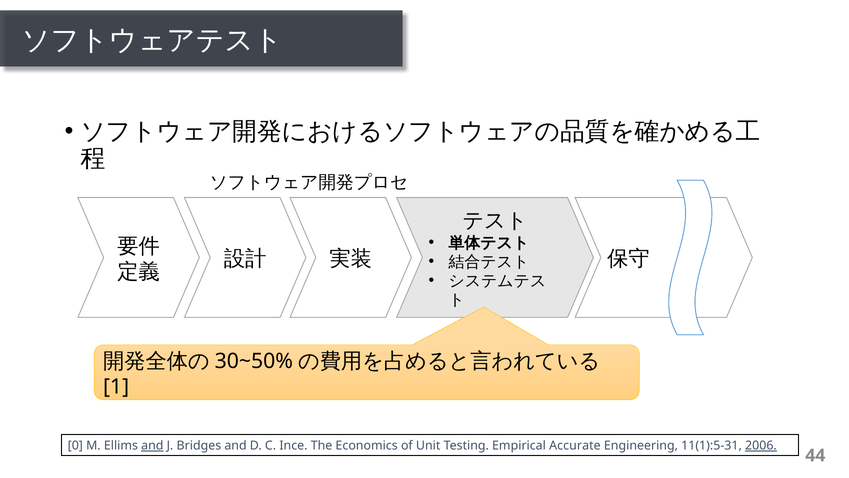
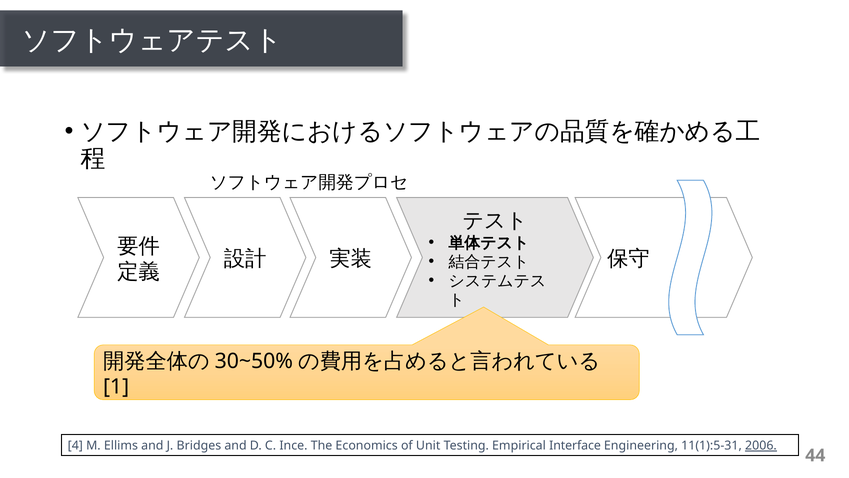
0: 0 -> 4
and at (152, 445) underline: present -> none
Accurate: Accurate -> Interface
